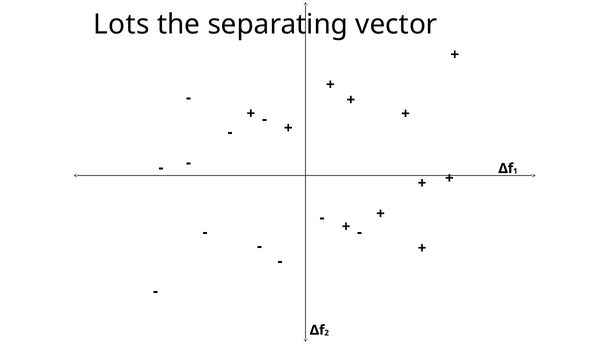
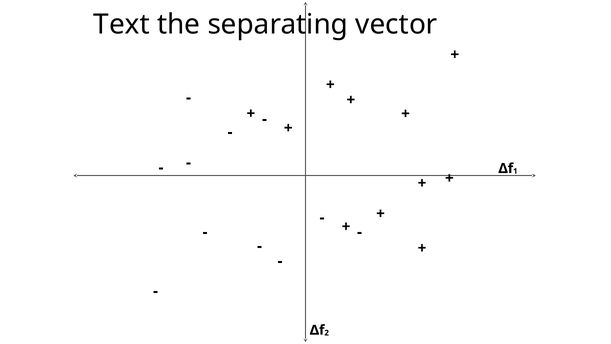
Lots: Lots -> Text
